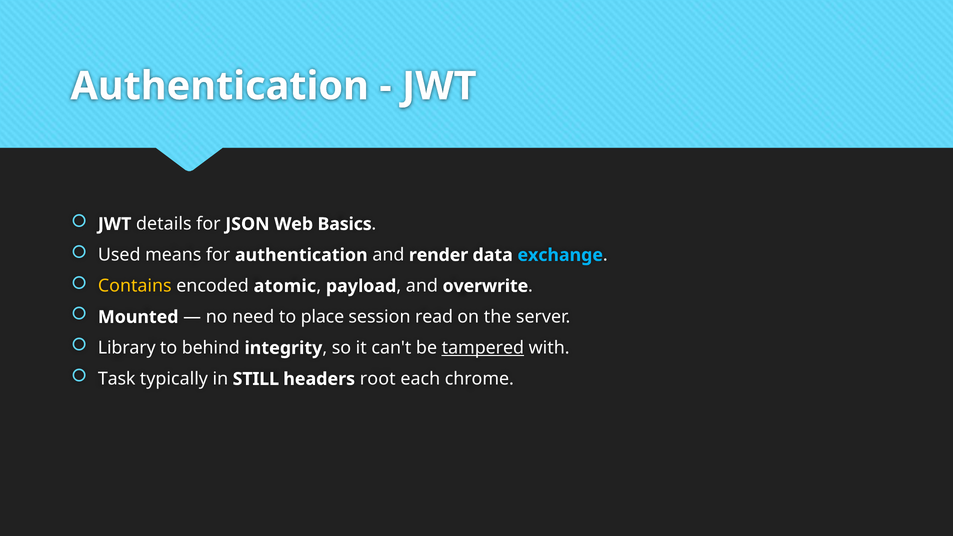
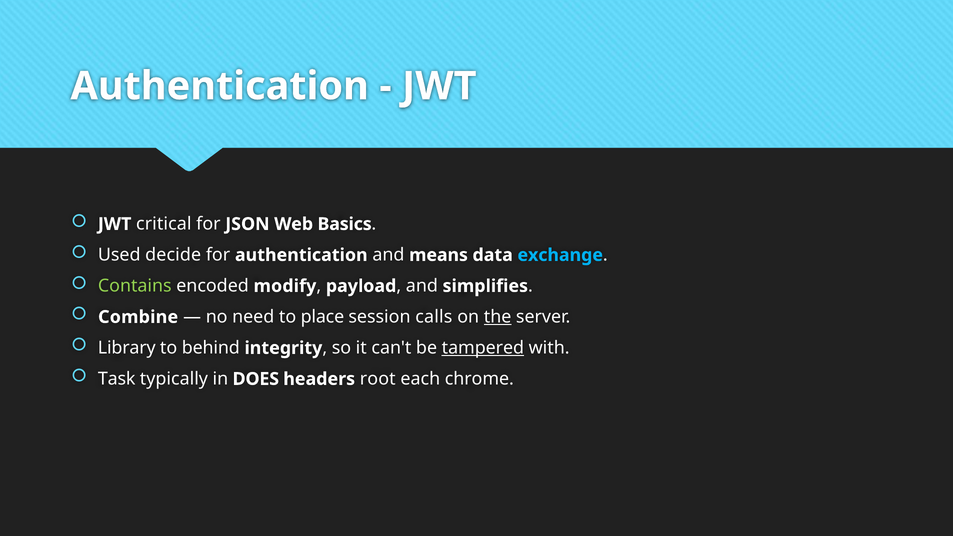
details: details -> critical
means: means -> decide
render: render -> means
Contains colour: yellow -> light green
atomic: atomic -> modify
overwrite: overwrite -> simplifies
Mounted: Mounted -> Combine
read: read -> calls
the underline: none -> present
STILL: STILL -> DOES
